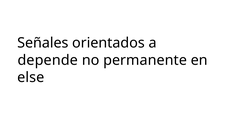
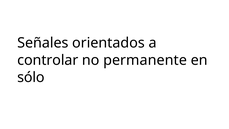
depende: depende -> controlar
else: else -> sólo
